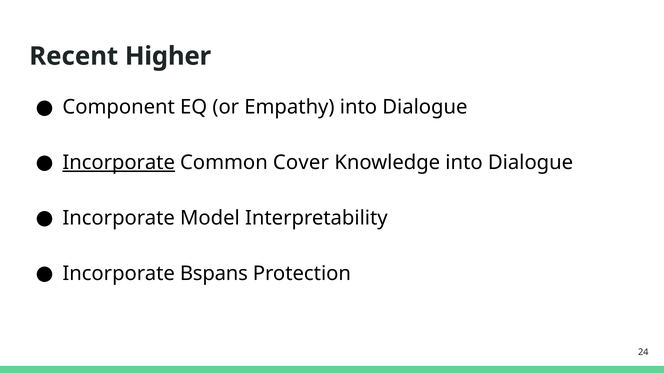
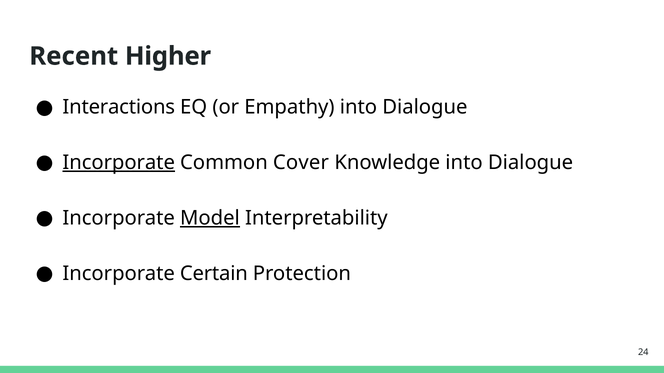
Component: Component -> Interactions
Model underline: none -> present
Bspans: Bspans -> Certain
